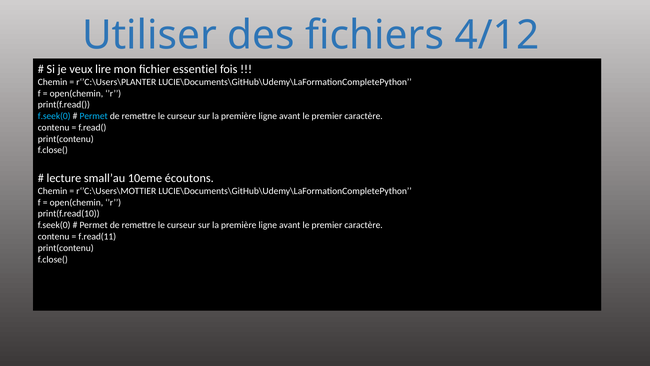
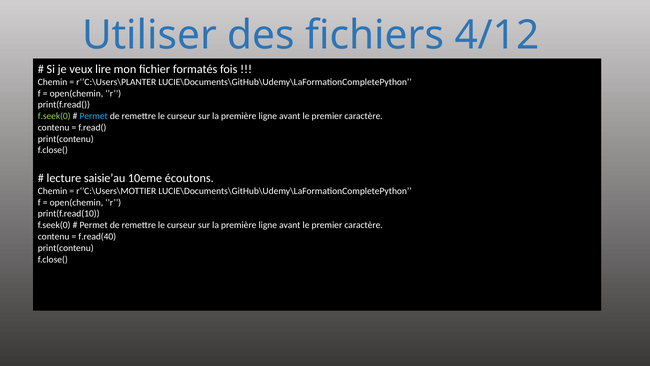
essentiel: essentiel -> formatés
f.seek(0 at (54, 116) colour: light blue -> light green
small’au: small’au -> saisie’au
f.read(11: f.read(11 -> f.read(40
